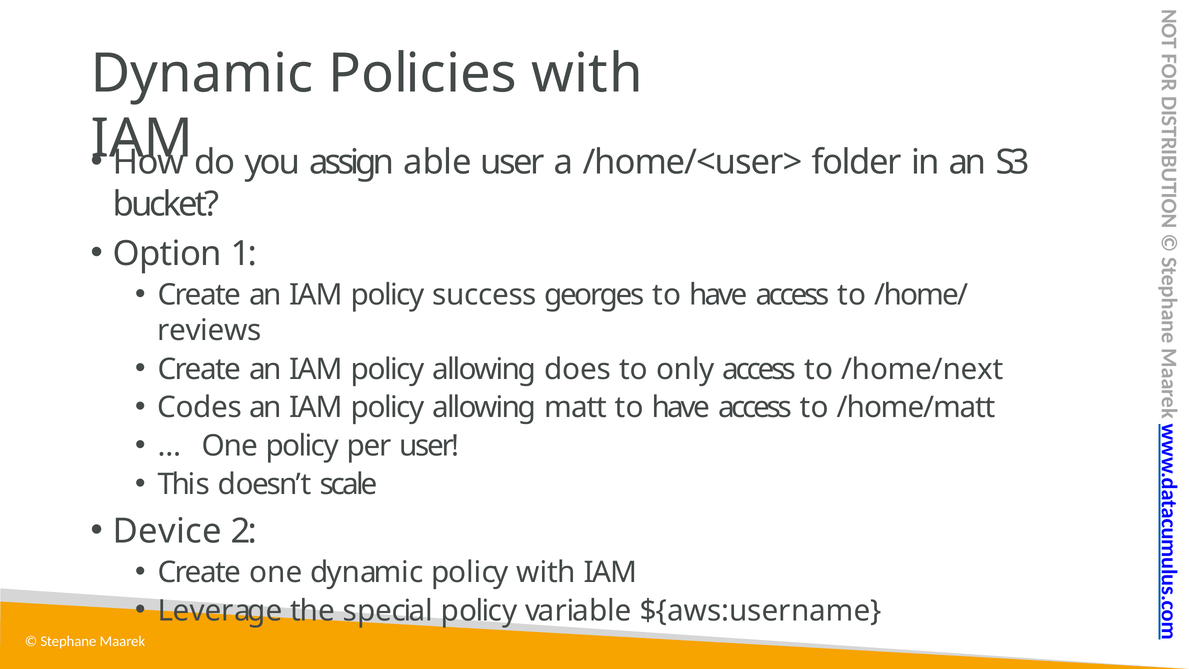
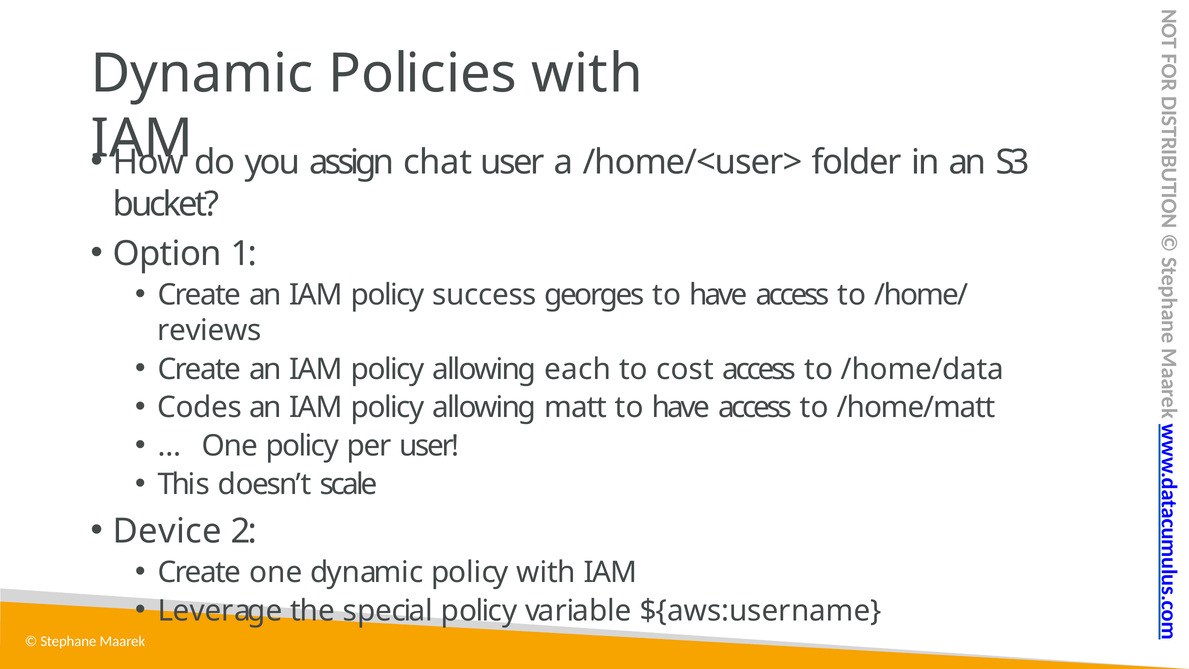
able: able -> chat
does: does -> each
only: only -> cost
/home/next: /home/next -> /home/data
